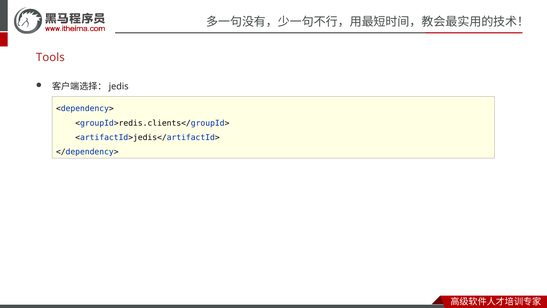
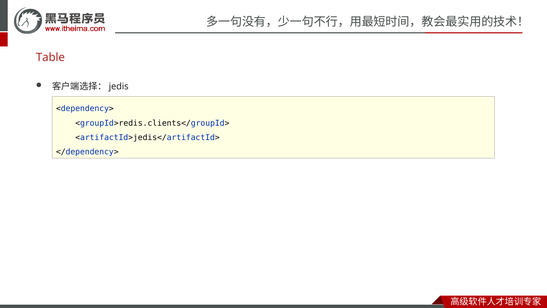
Tools: Tools -> Table
